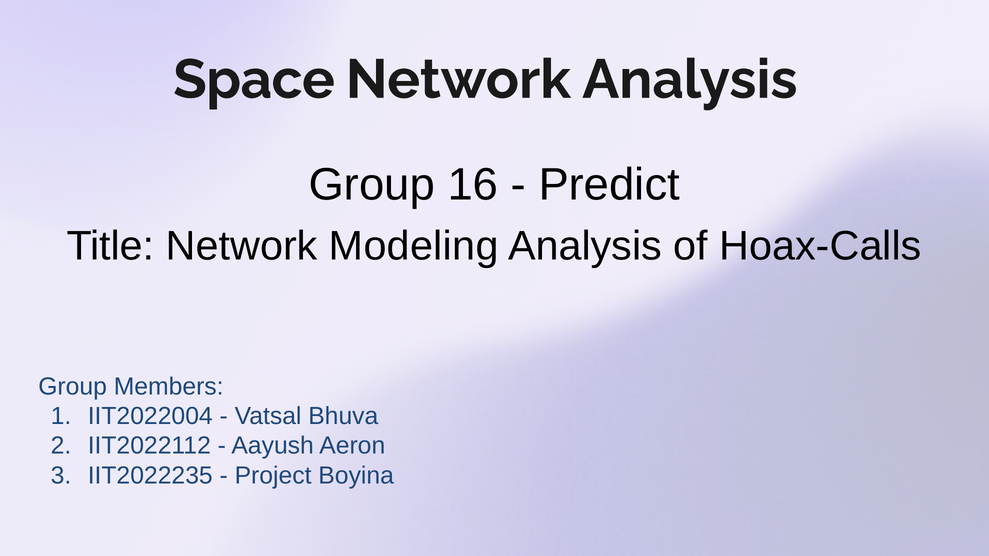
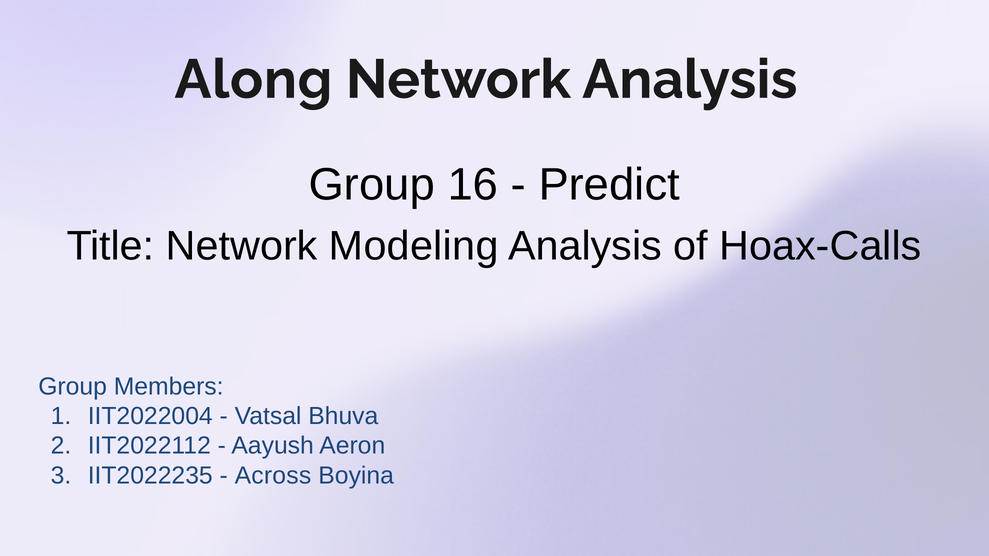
Space: Space -> Along
Project: Project -> Across
